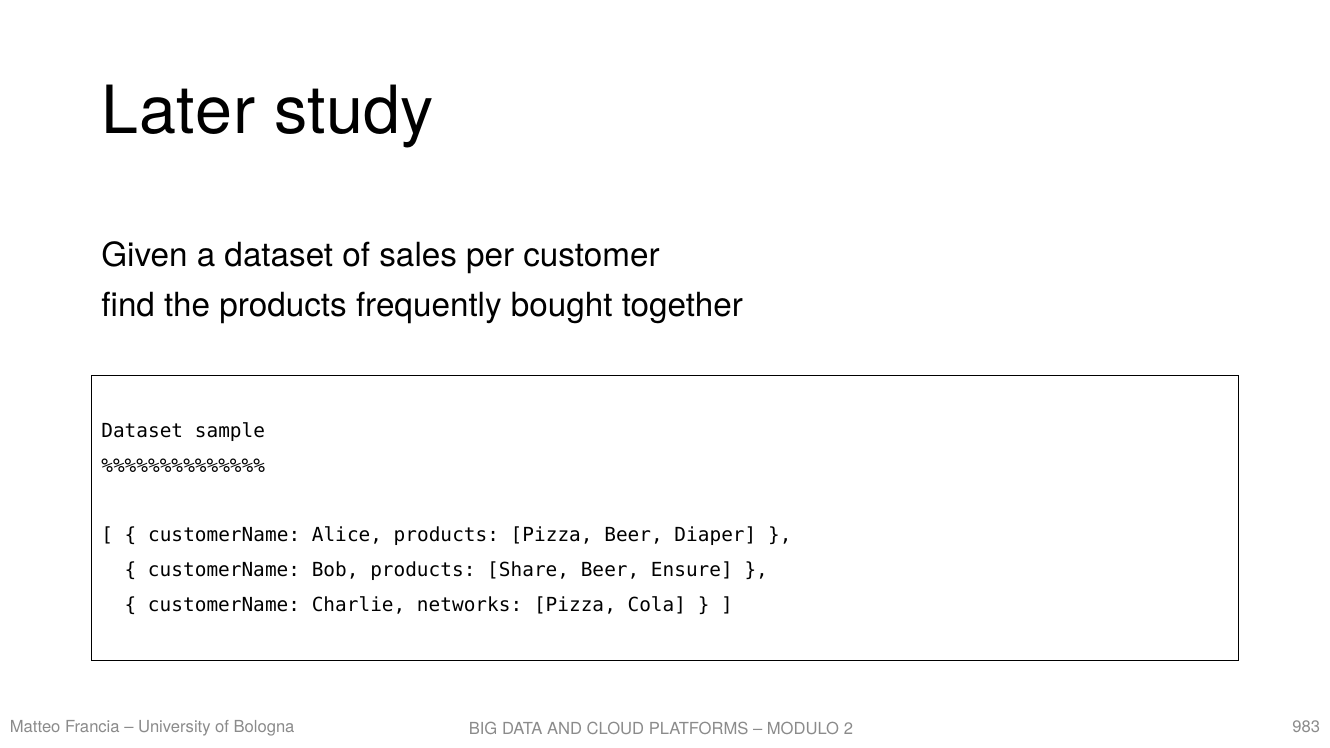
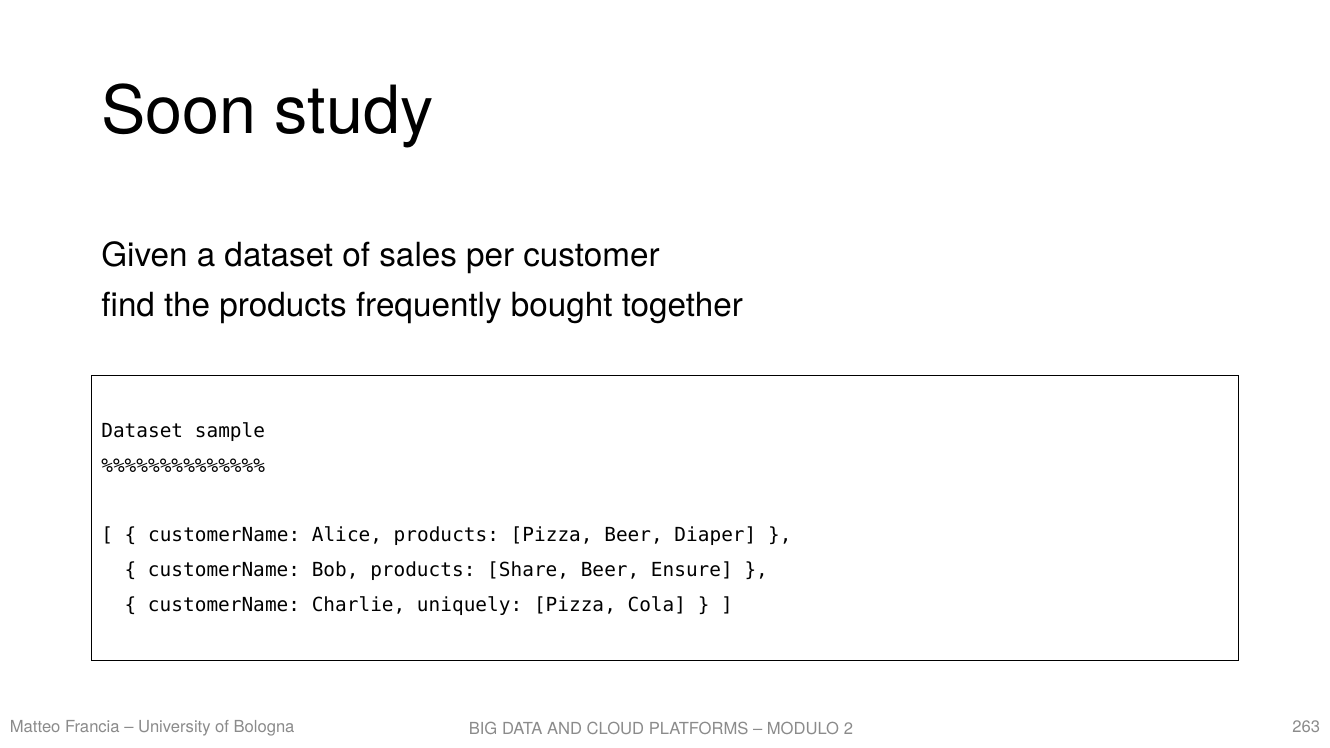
Later: Later -> Soon
networks: networks -> uniquely
983: 983 -> 263
